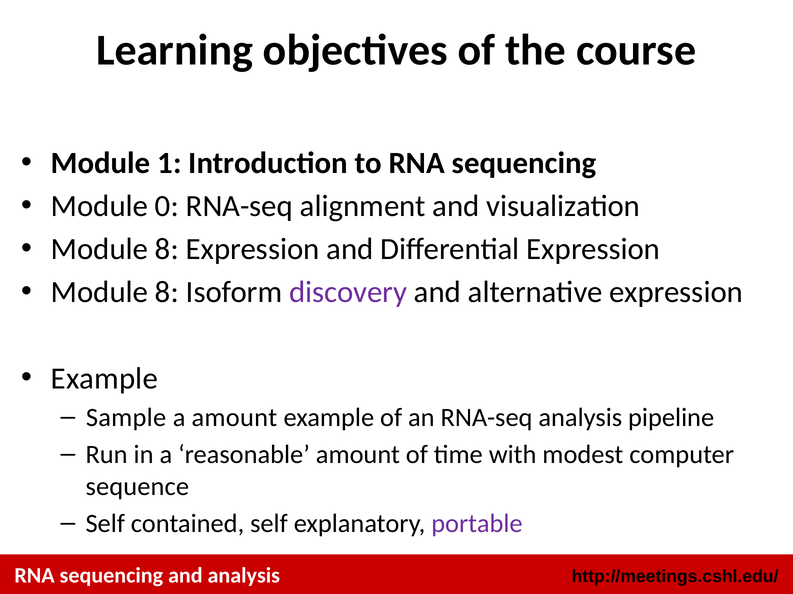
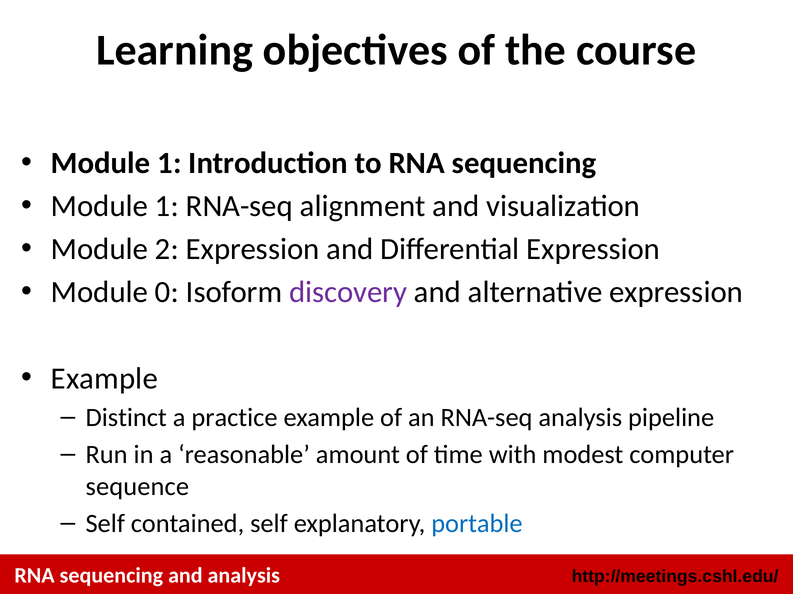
0 at (167, 206): 0 -> 1
8 at (167, 250): 8 -> 2
8 at (167, 293): 8 -> 0
Sample: Sample -> Distinct
a amount: amount -> practice
portable colour: purple -> blue
